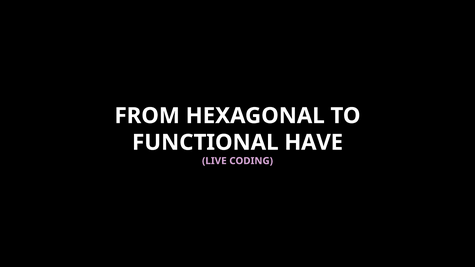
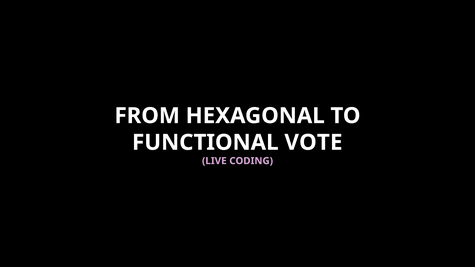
HAVE: HAVE -> VOTE
